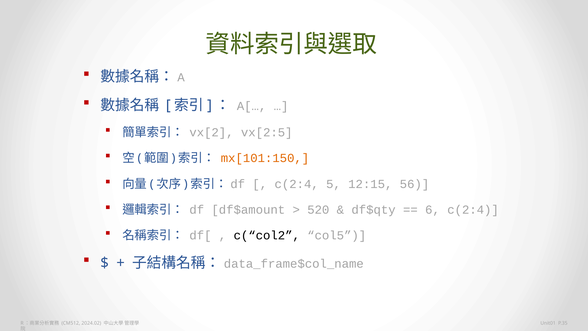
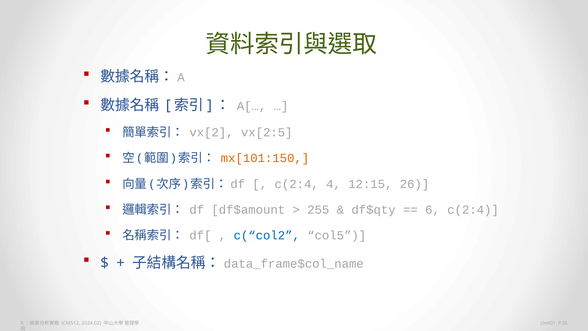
5: 5 -> 4
56: 56 -> 26
520: 520 -> 255
c(“col2 colour: black -> blue
